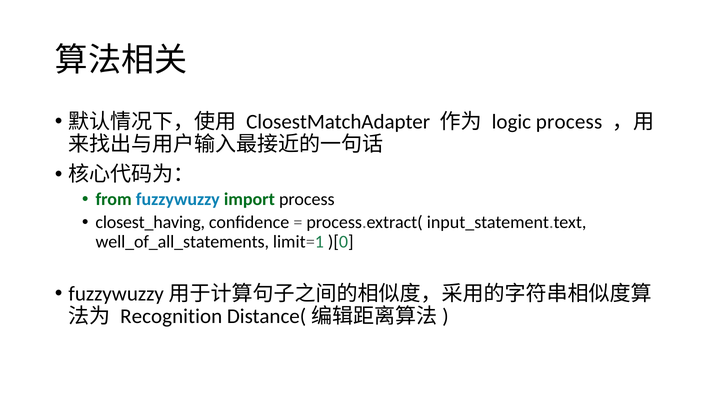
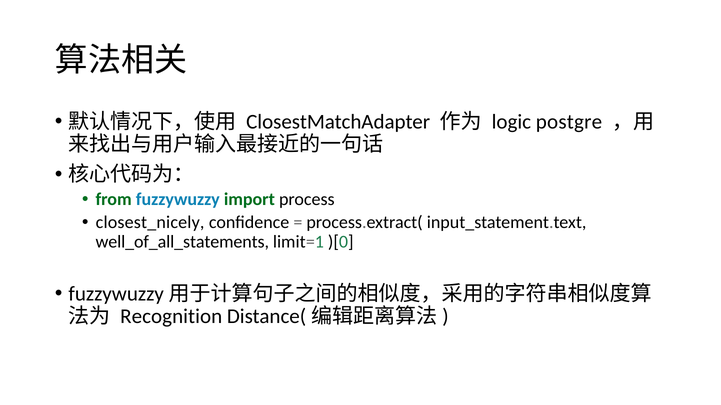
logic process: process -> postgre
closest_having: closest_having -> closest_nicely
